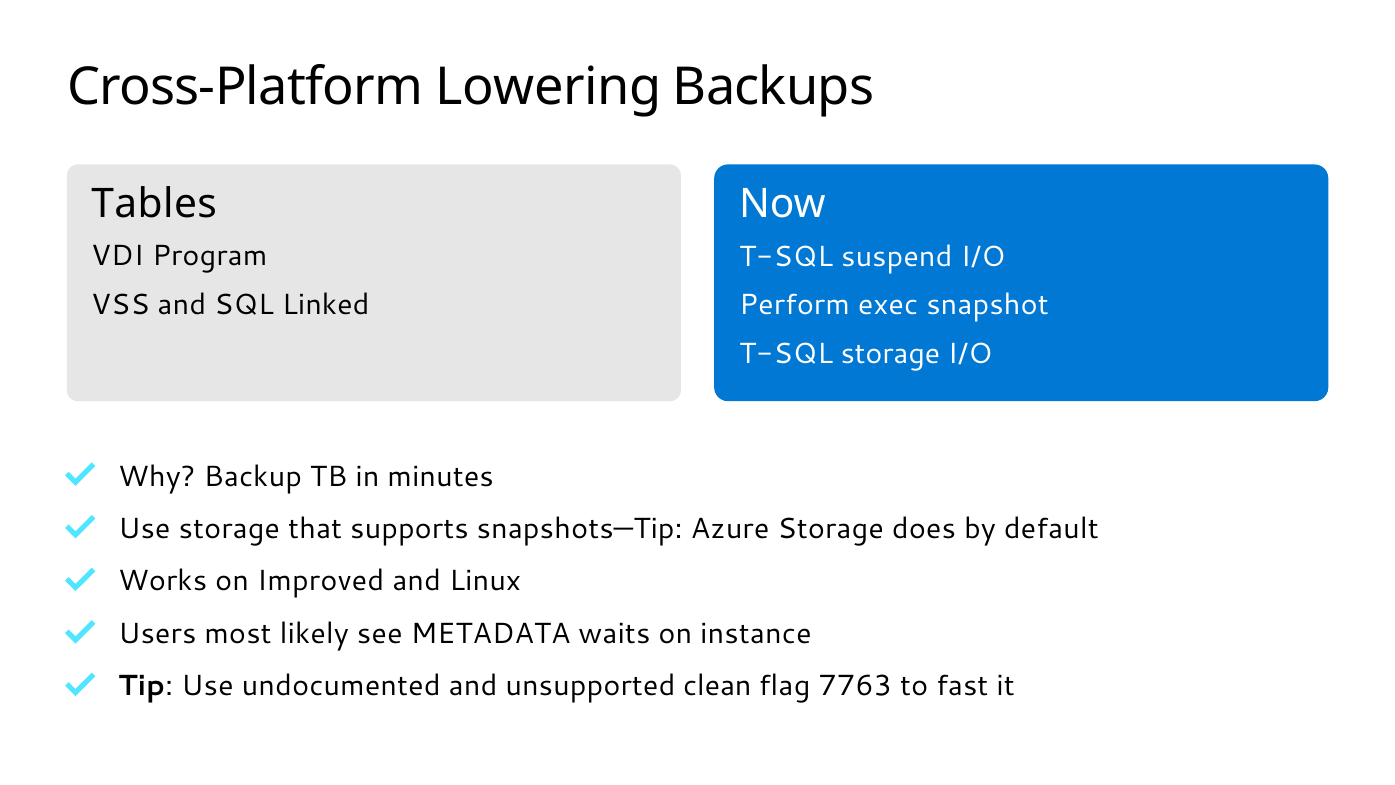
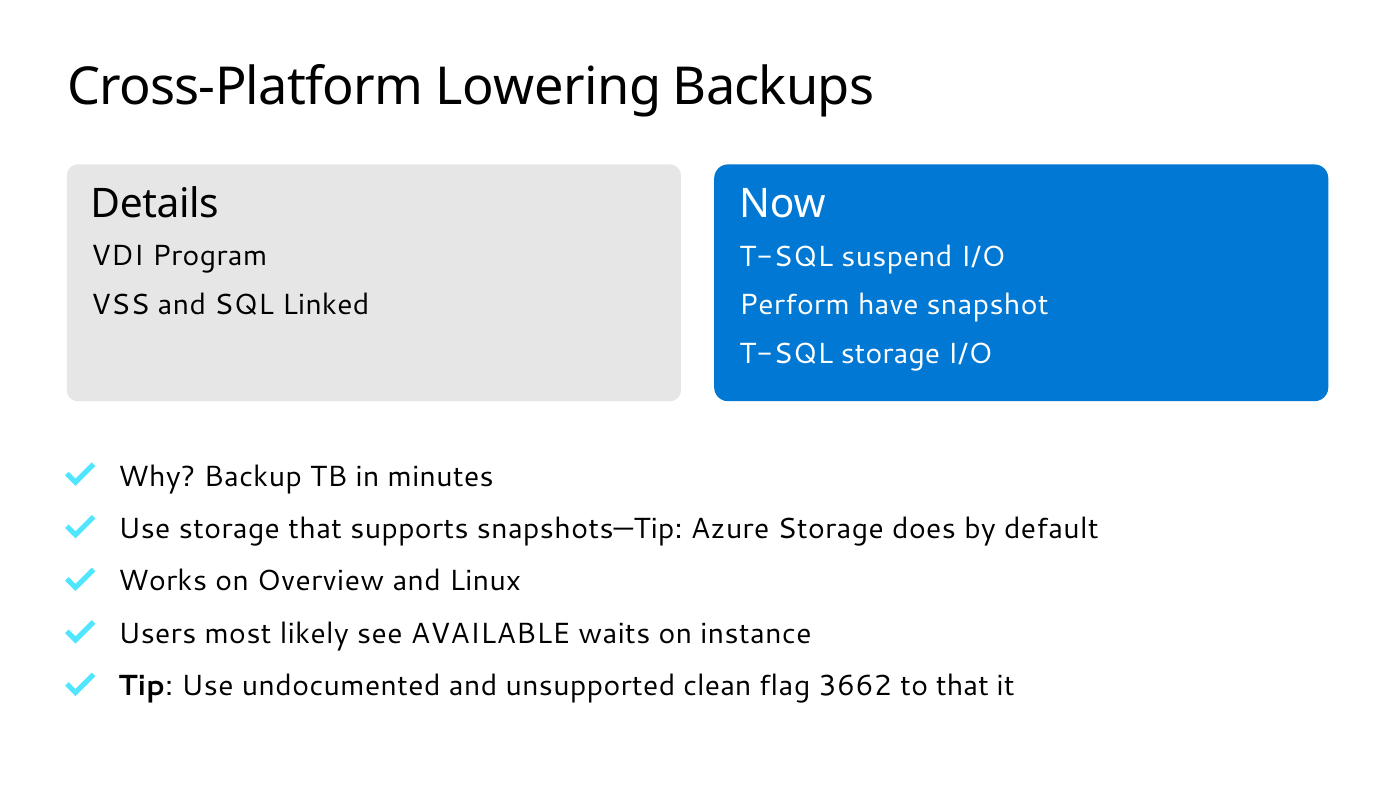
Tables: Tables -> Details
exec: exec -> have
Improved: Improved -> Overview
METADATA: METADATA -> AVAILABLE
7763: 7763 -> 3662
to fast: fast -> that
